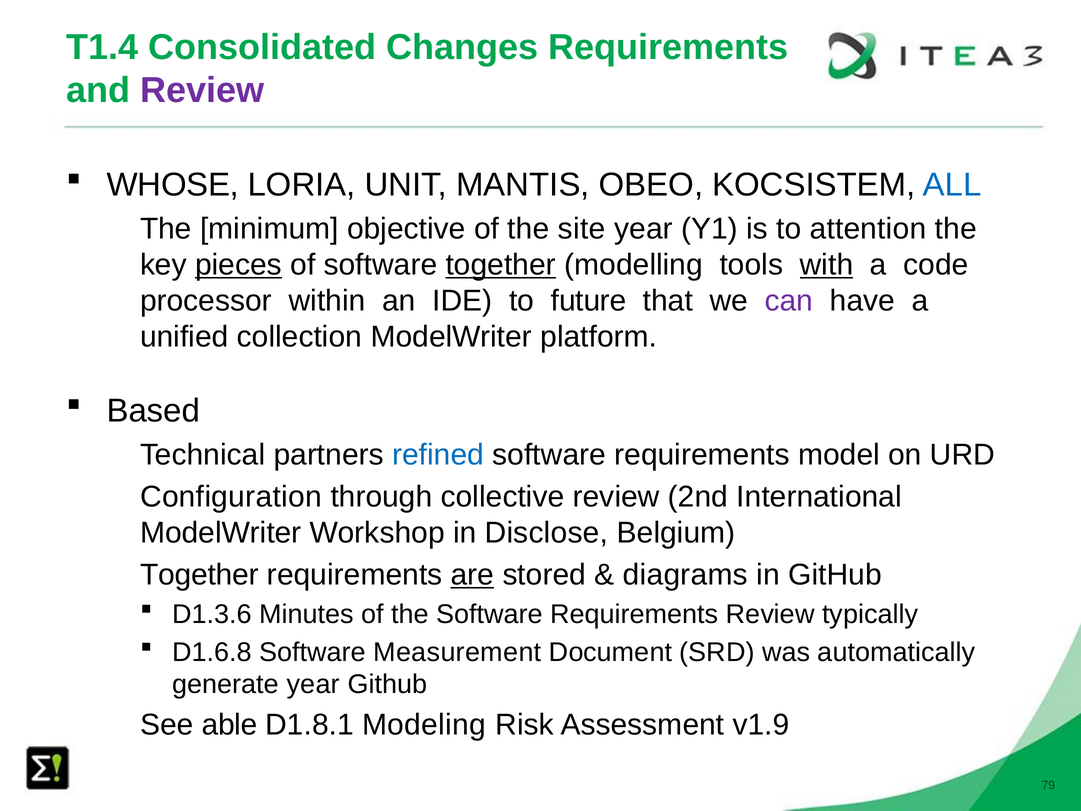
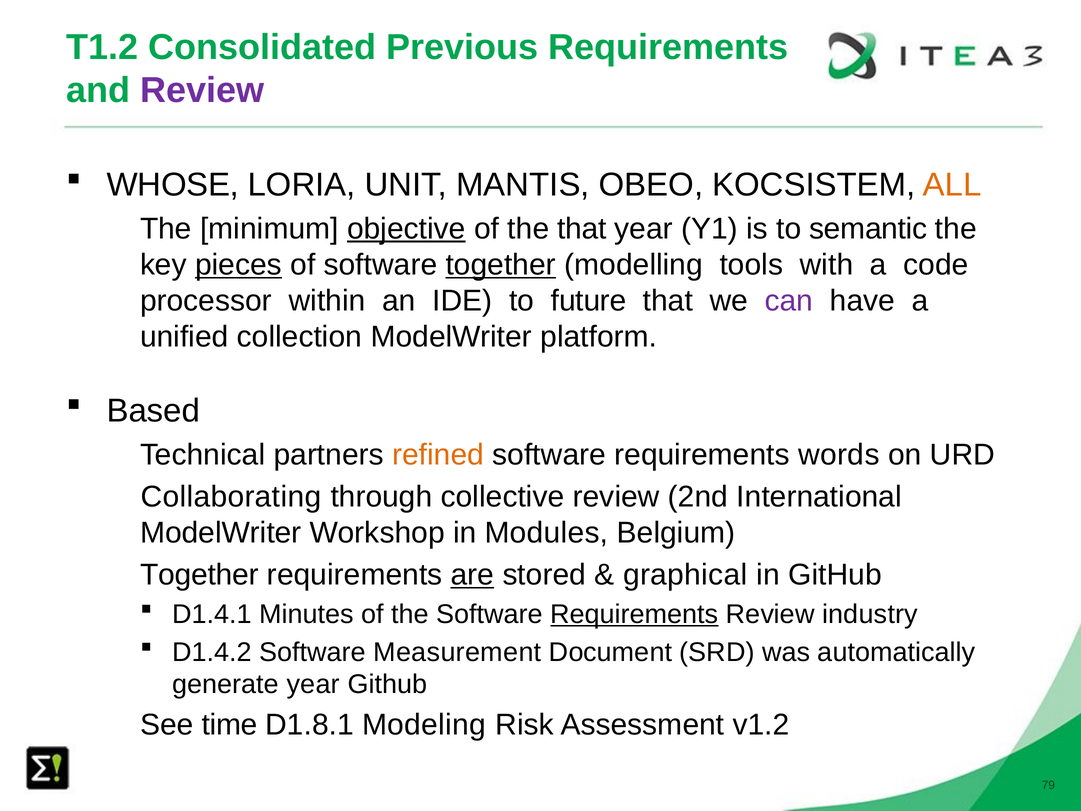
T1.4: T1.4 -> T1.2
Changes: Changes -> Previous
ALL colour: blue -> orange
objective underline: none -> present
the site: site -> that
attention: attention -> semantic
with underline: present -> none
refined colour: blue -> orange
model: model -> words
Configuration: Configuration -> Collaborating
Disclose: Disclose -> Modules
diagrams: diagrams -> graphical
D1.3.6: D1.3.6 -> D1.4.1
Requirements at (634, 614) underline: none -> present
typically: typically -> industry
D1.6.8: D1.6.8 -> D1.4.2
able: able -> time
v1.9: v1.9 -> v1.2
